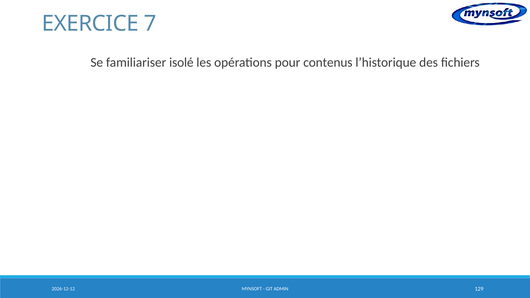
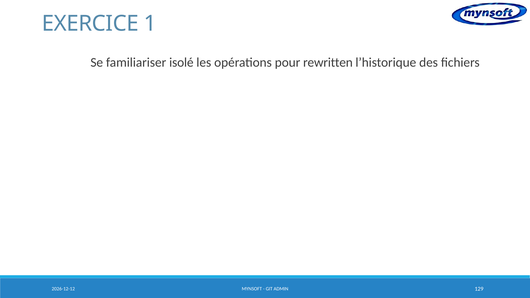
7: 7 -> 1
contenus: contenus -> rewritten
